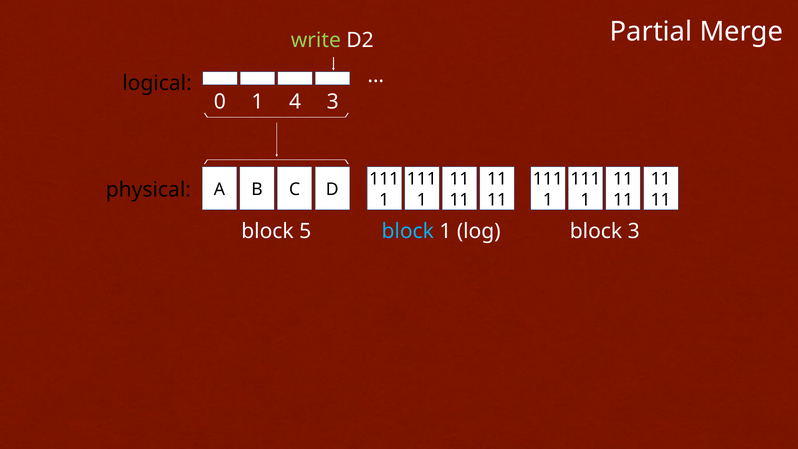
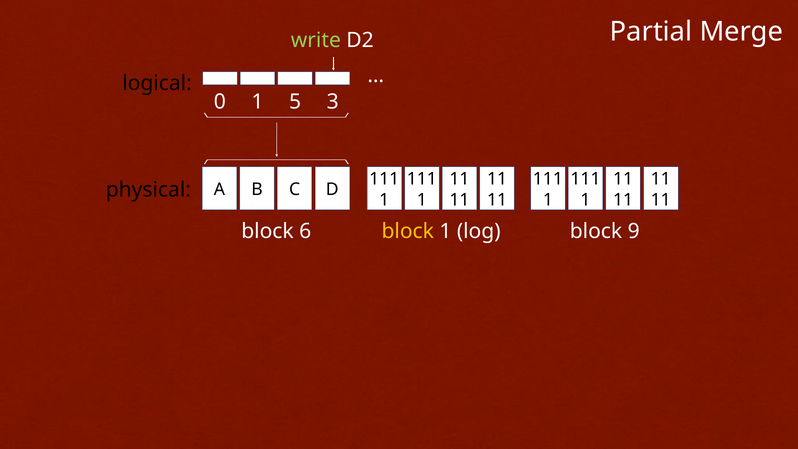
4: 4 -> 5
5: 5 -> 6
block at (408, 231) colour: light blue -> yellow
block 3: 3 -> 9
